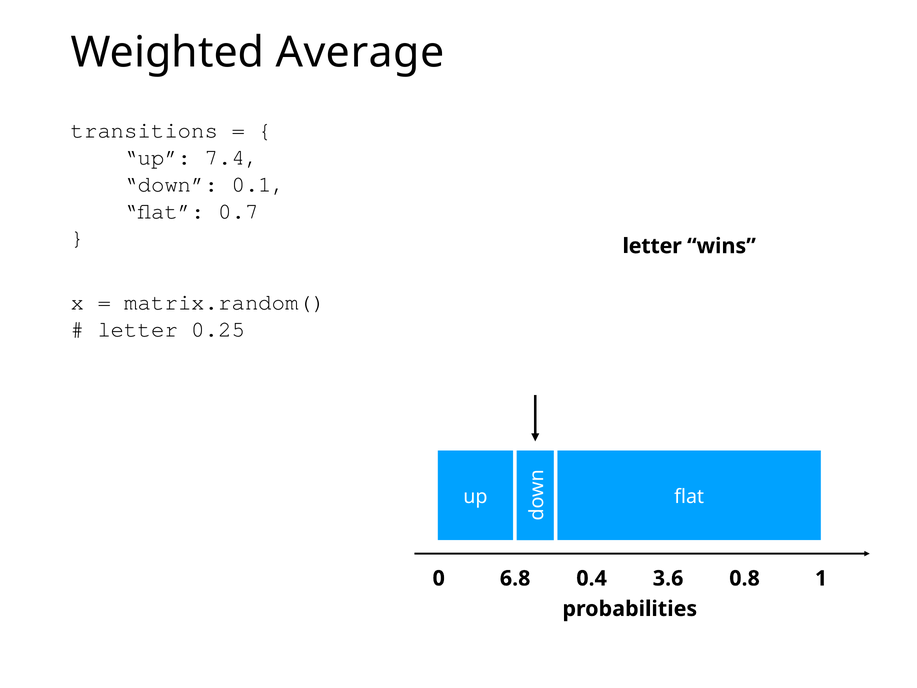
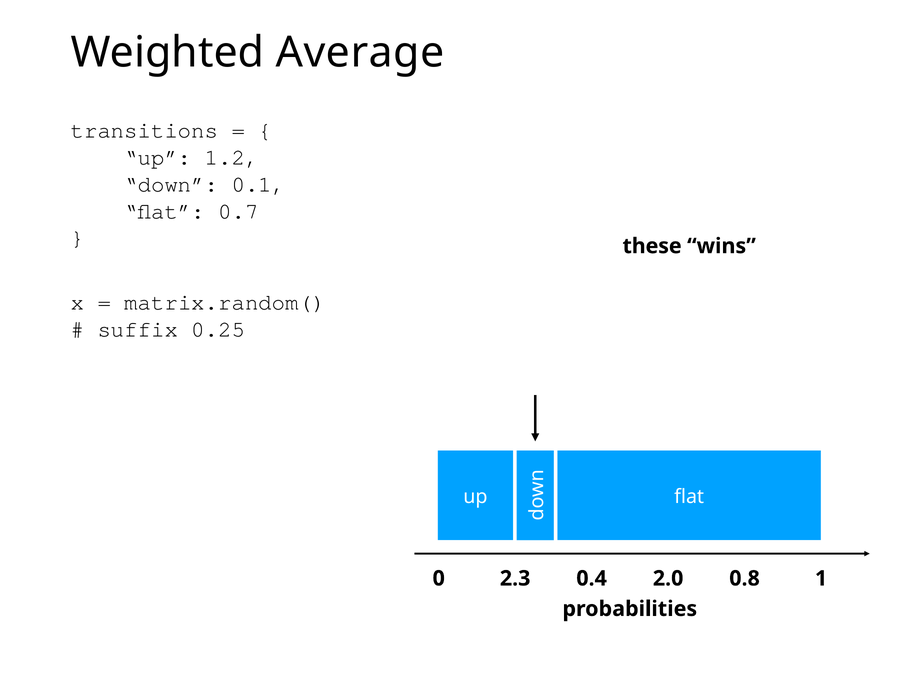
7.4: 7.4 -> 1.2
letter at (652, 246): letter -> these
letter at (138, 329): letter -> suffix
6.8: 6.8 -> 2.3
3.6: 3.6 -> 2.0
